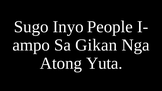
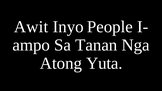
Sugo: Sugo -> Awit
Gikan: Gikan -> Tanan
